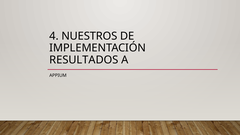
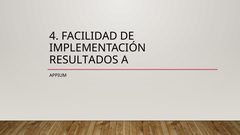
NUESTROS: NUESTROS -> FACILIDAD
